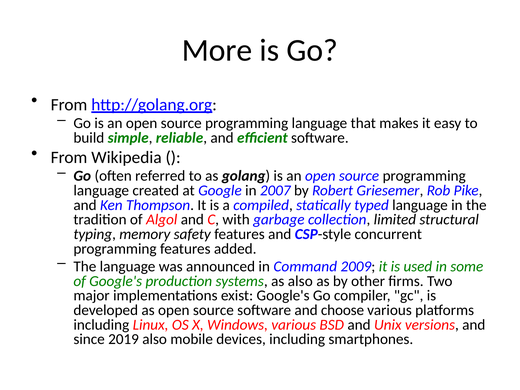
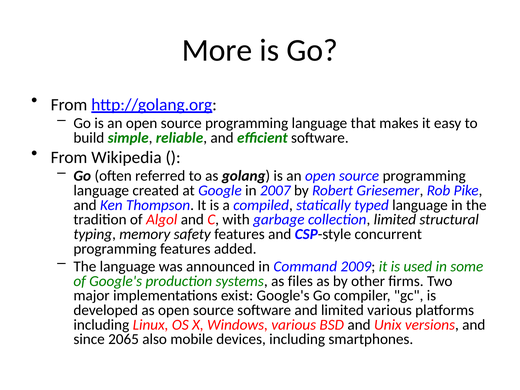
as also: also -> files
and choose: choose -> limited
2019: 2019 -> 2065
